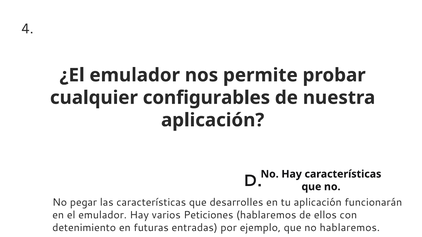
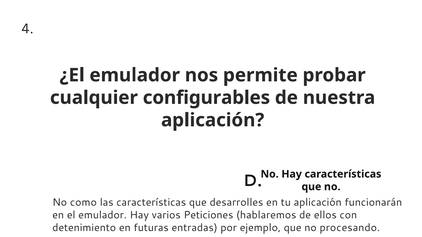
pegar: pegar -> como
no hablaremos: hablaremos -> procesando
